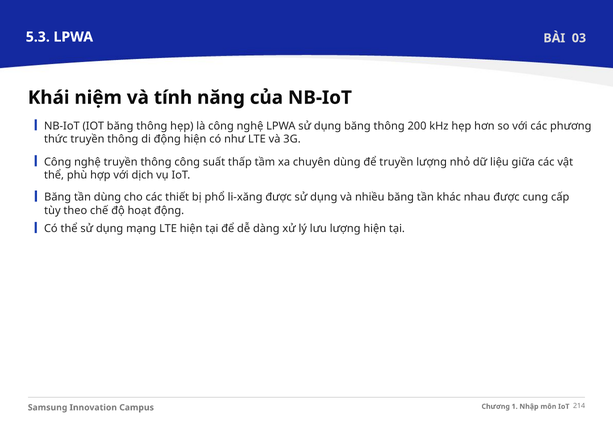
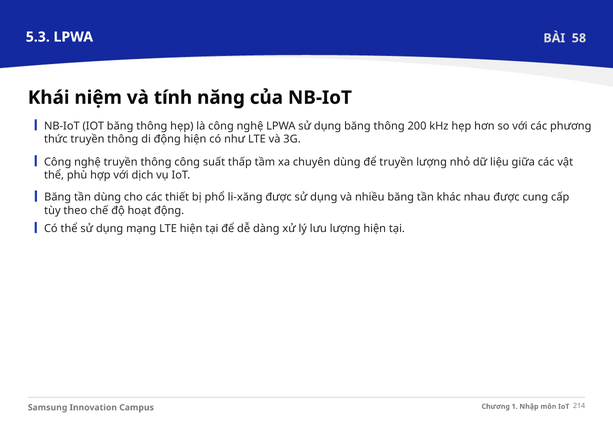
03: 03 -> 58
